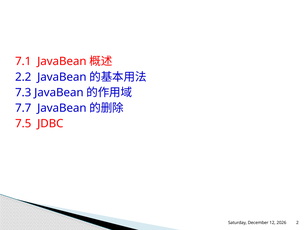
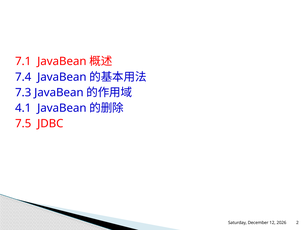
2.2: 2.2 -> 7.4
7.7: 7.7 -> 4.1
